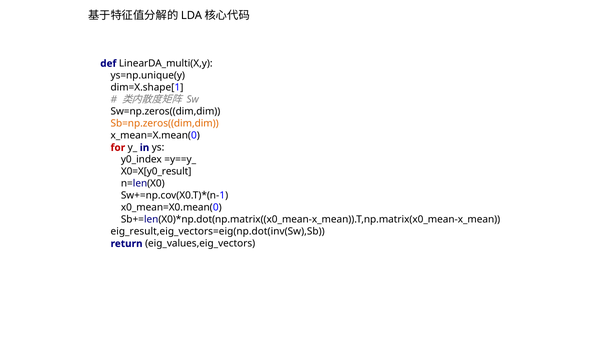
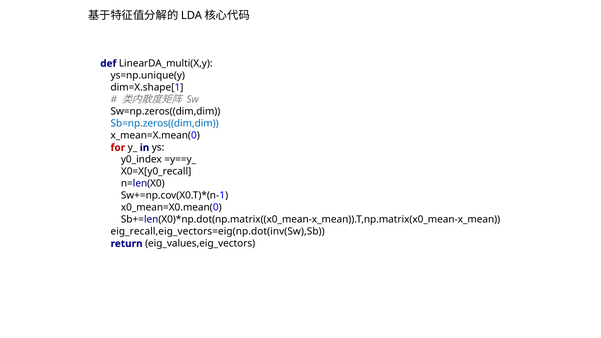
Sb=np.zeros((dim,dim colour: orange -> blue
X0=X[y0_result: X0=X[y0_result -> X0=X[y0_recall
eig_result,eig_vectors=eig(np.dot(inv(Sw),Sb: eig_result,eig_vectors=eig(np.dot(inv(Sw),Sb -> eig_recall,eig_vectors=eig(np.dot(inv(Sw),Sb
